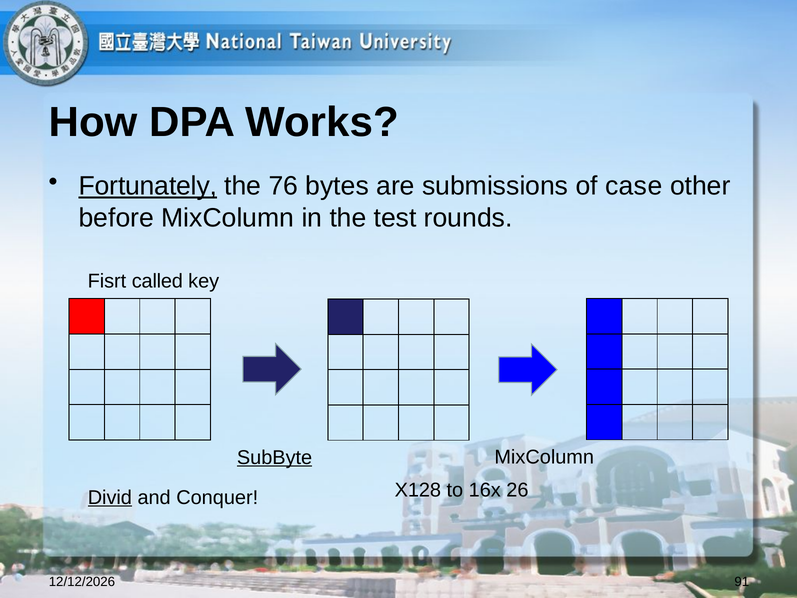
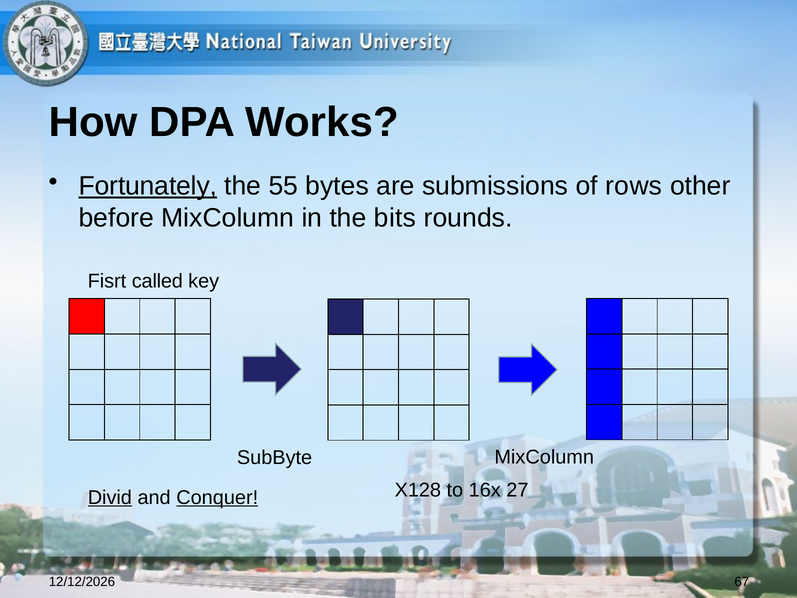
76: 76 -> 55
case: case -> rows
test: test -> bits
SubByte underline: present -> none
Conquer underline: none -> present
26: 26 -> 27
91: 91 -> 67
